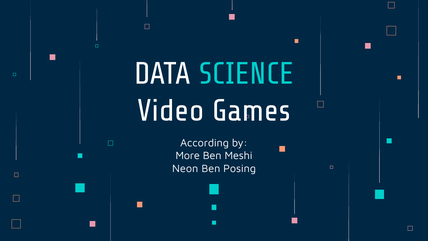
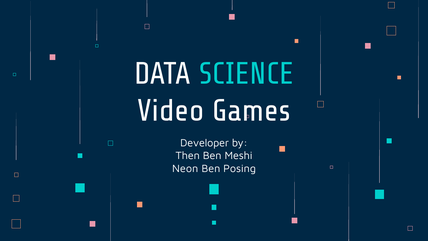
According: According -> Developer
More: More -> Then
